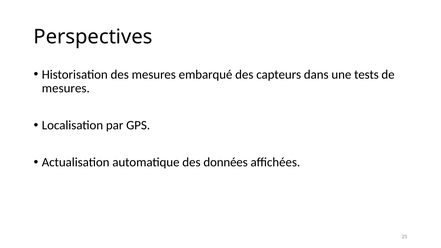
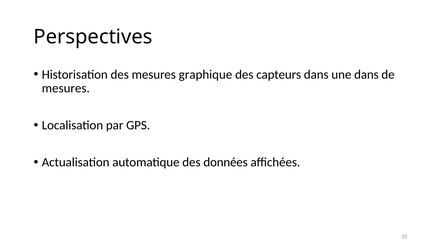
embarqué: embarqué -> graphique
une tests: tests -> dans
